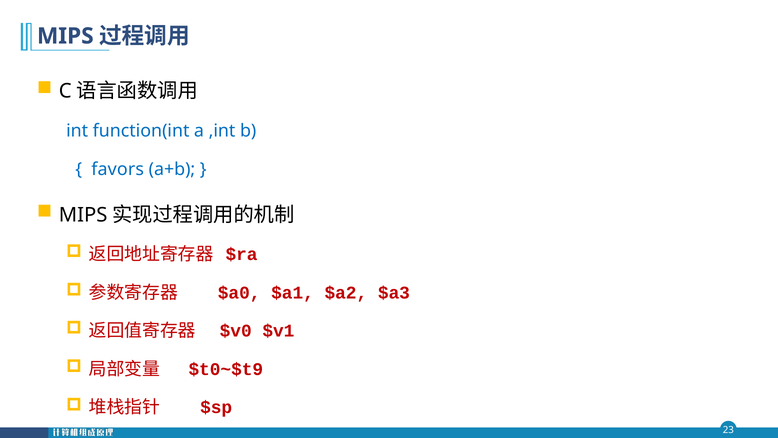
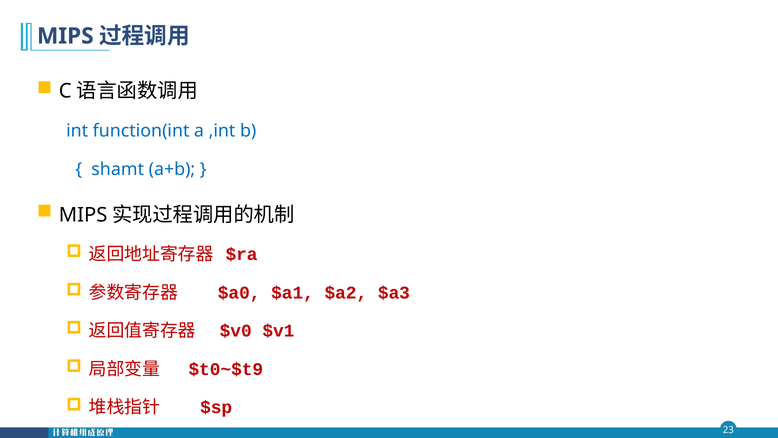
favors: favors -> shamt
